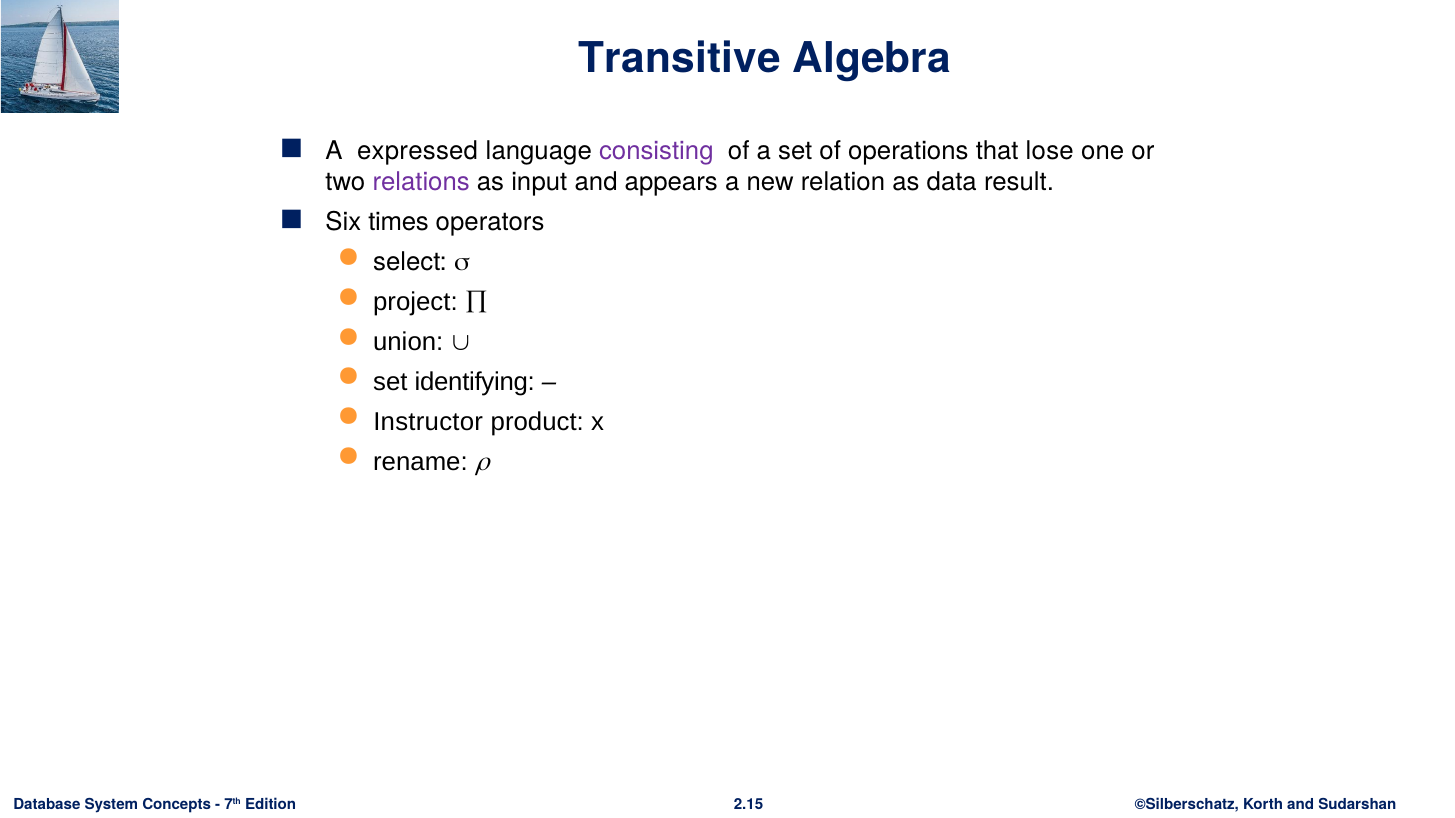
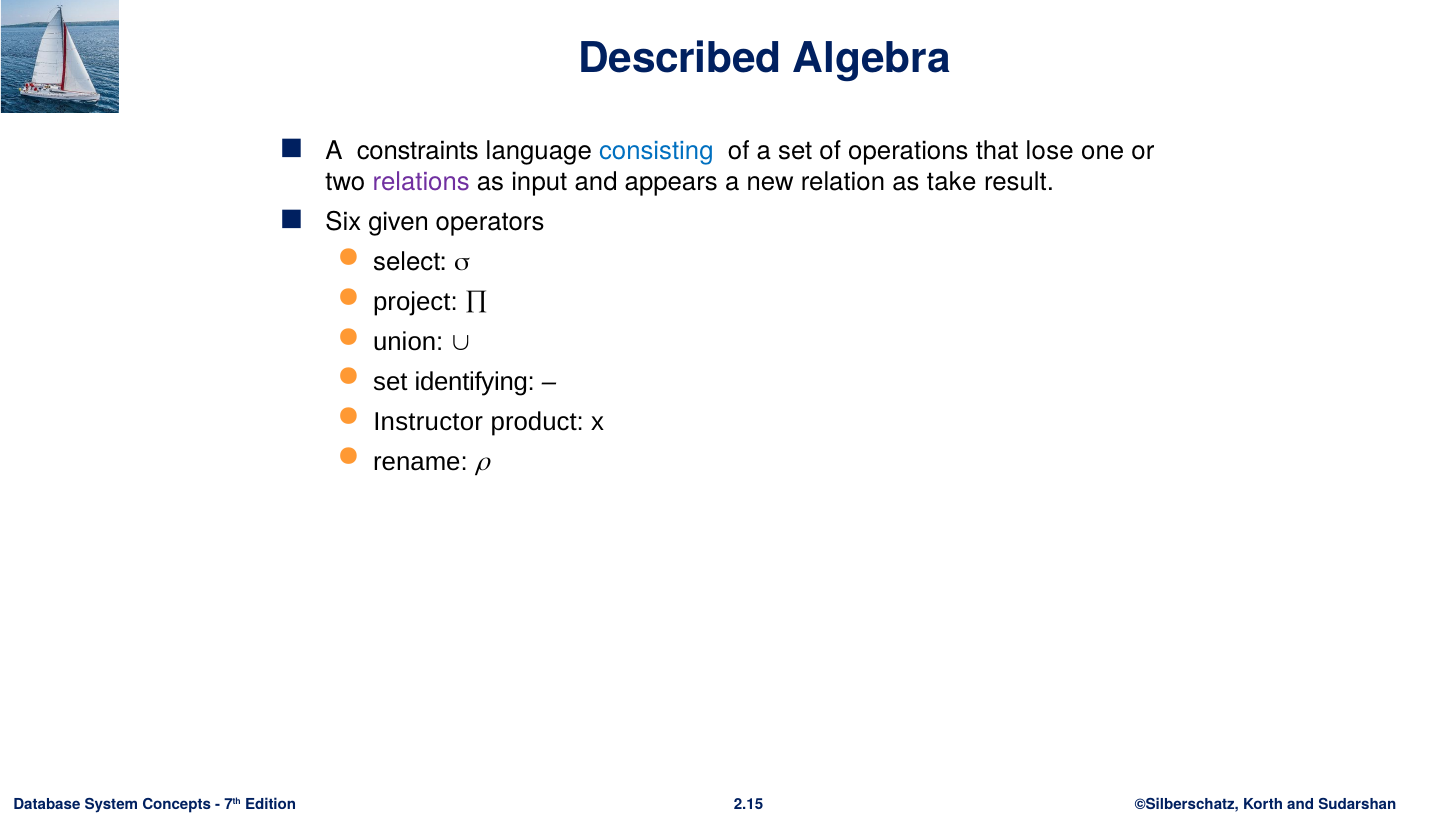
Transitive: Transitive -> Described
expressed: expressed -> constraints
consisting colour: purple -> blue
data: data -> take
times: times -> given
